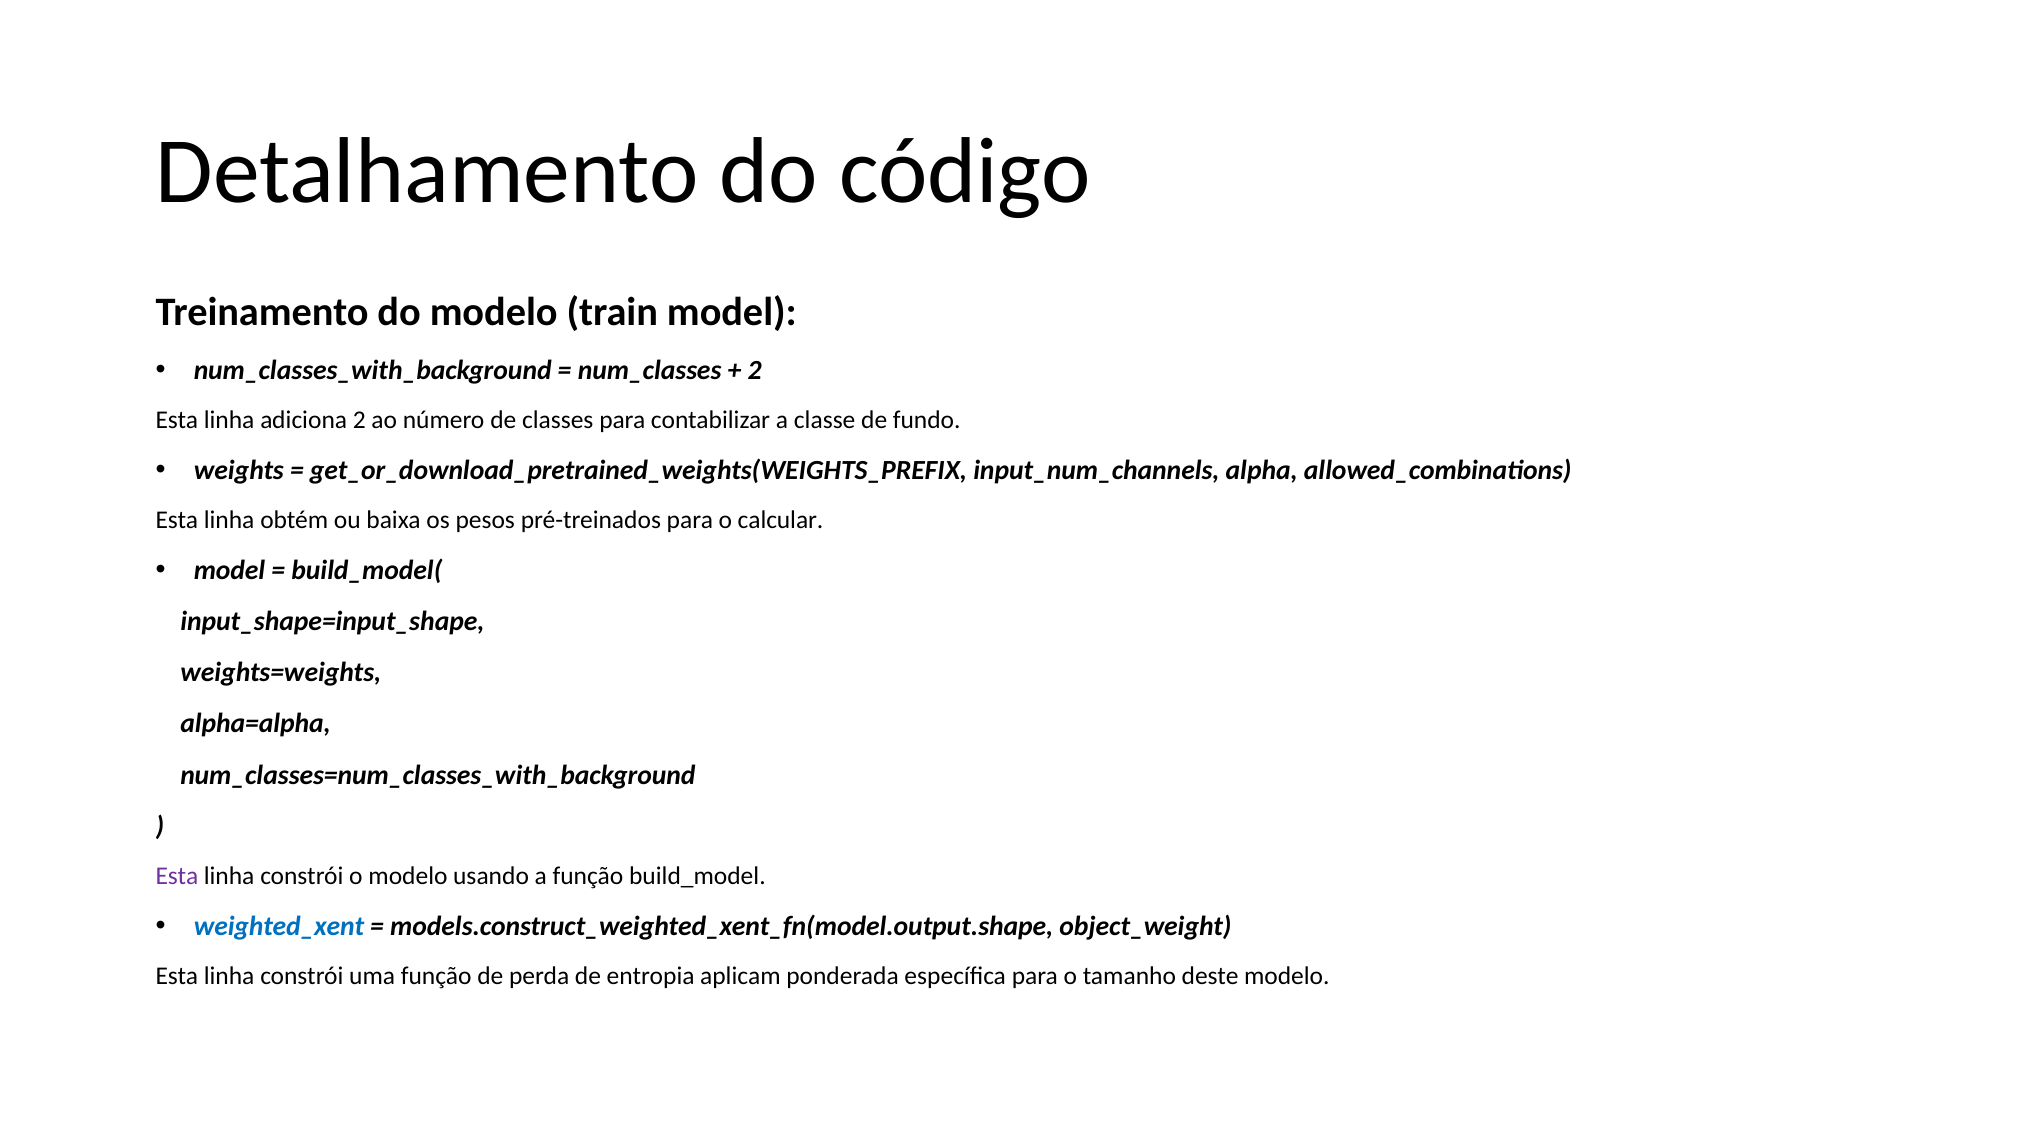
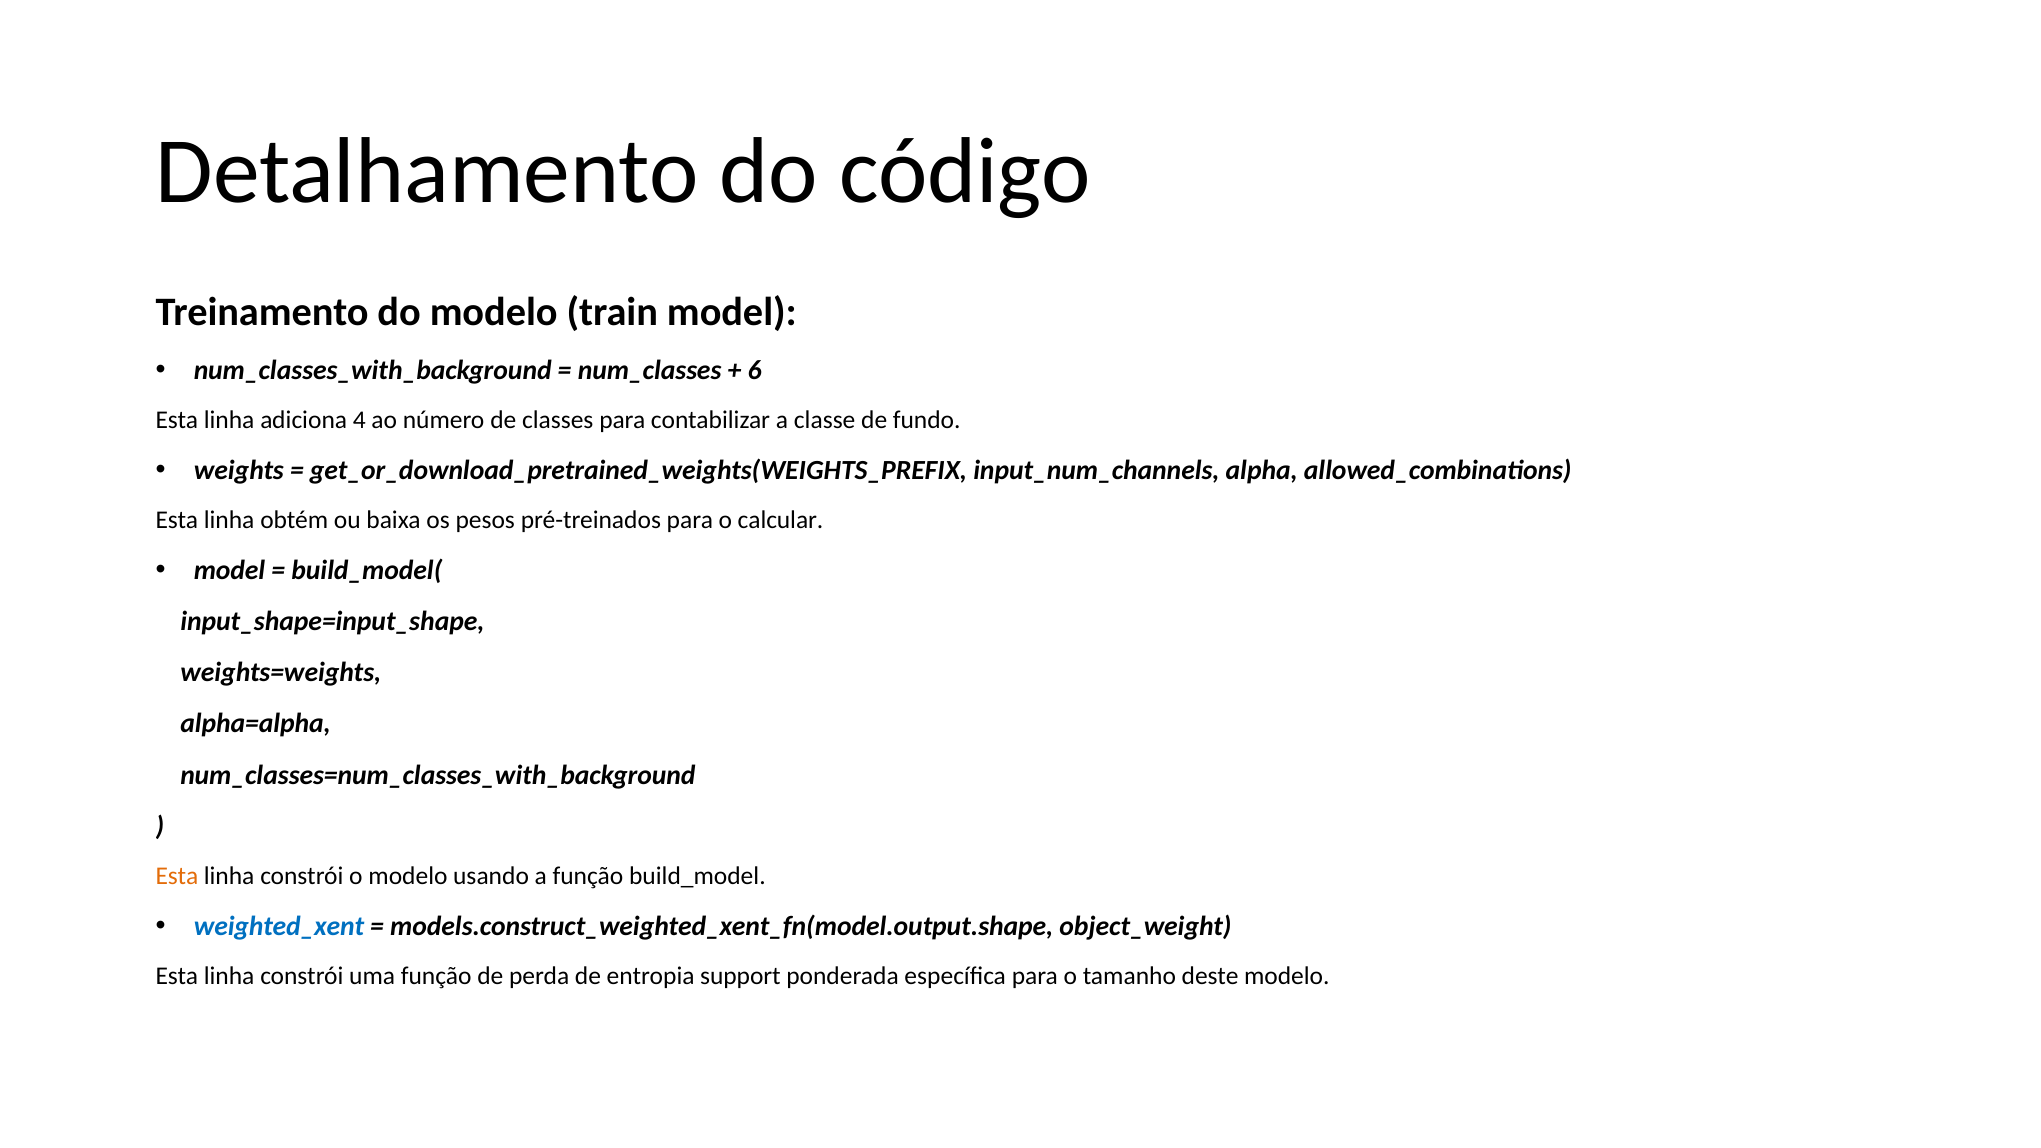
2 at (755, 370): 2 -> 6
adiciona 2: 2 -> 4
Esta at (177, 876) colour: purple -> orange
aplicam: aplicam -> support
